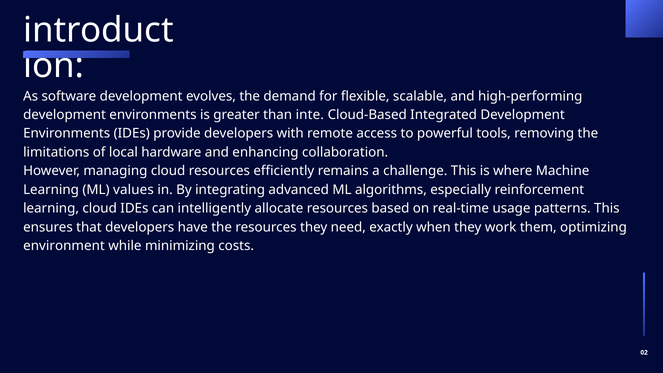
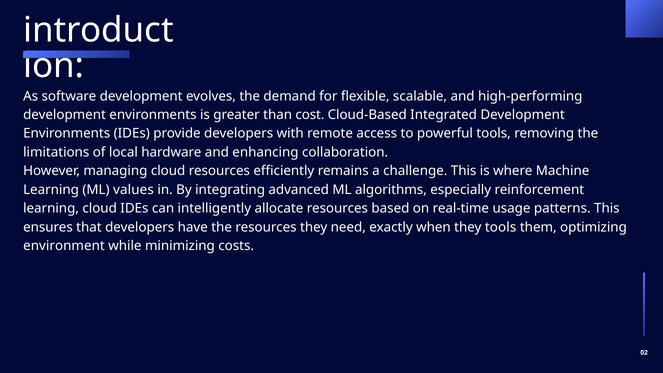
inte: inte -> cost
they work: work -> tools
